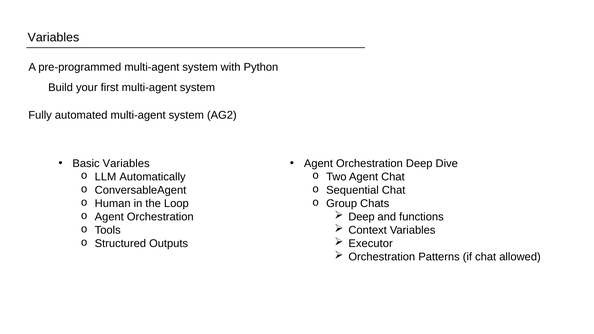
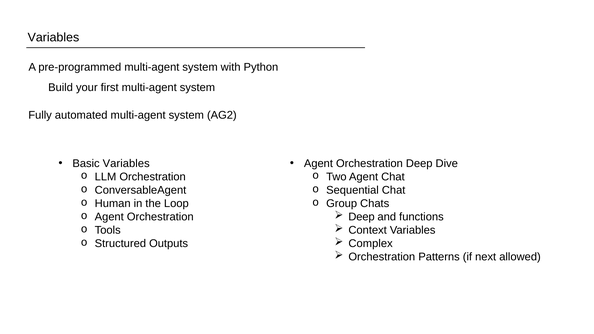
LLM Automatically: Automatically -> Orchestration
Executor: Executor -> Complex
if chat: chat -> next
